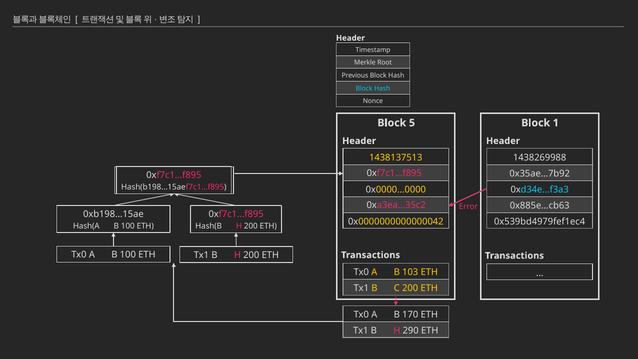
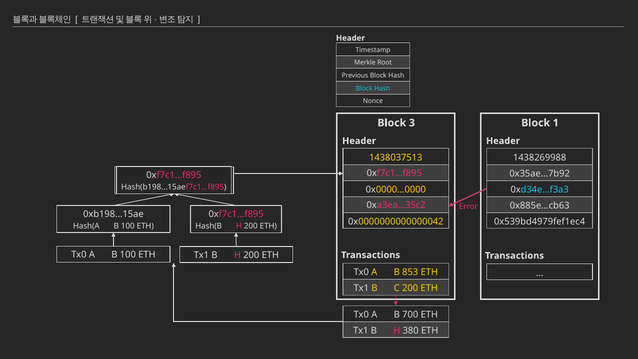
5: 5 -> 3
1438137513: 1438137513 -> 1438037513
103: 103 -> 853
170: 170 -> 700
290: 290 -> 380
